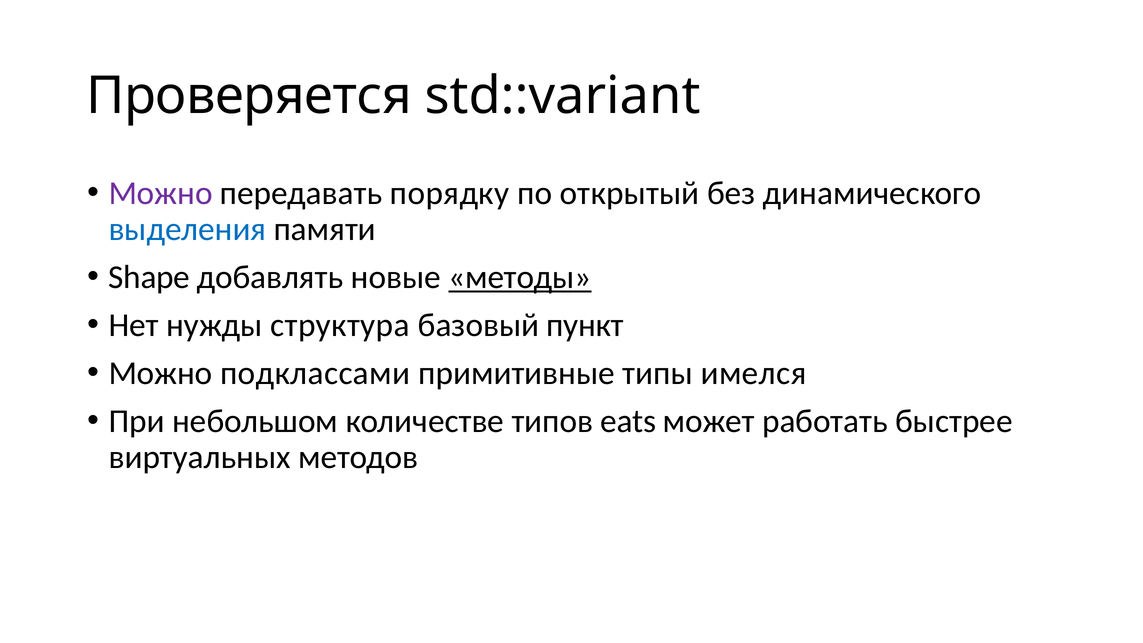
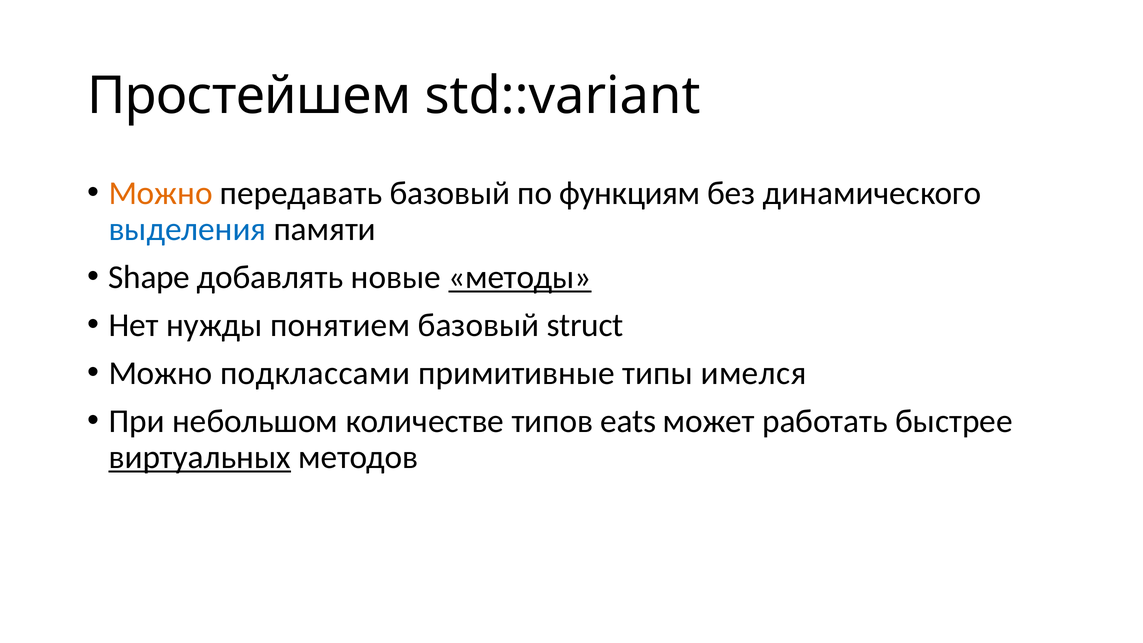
Проверяется: Проверяется -> Простейшем
Можно at (161, 193) colour: purple -> orange
передавать порядку: порядку -> базовый
открытый: открытый -> функциям
структура: структура -> понятием
пункт: пункт -> struct
виртуальных underline: none -> present
